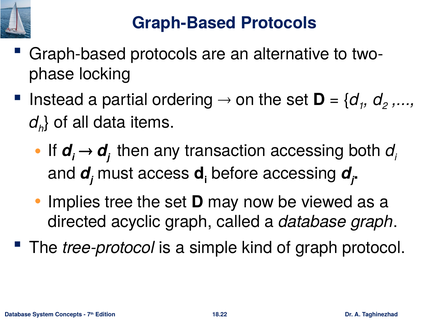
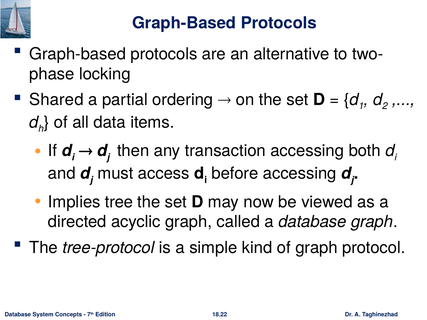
Instead: Instead -> Shared
